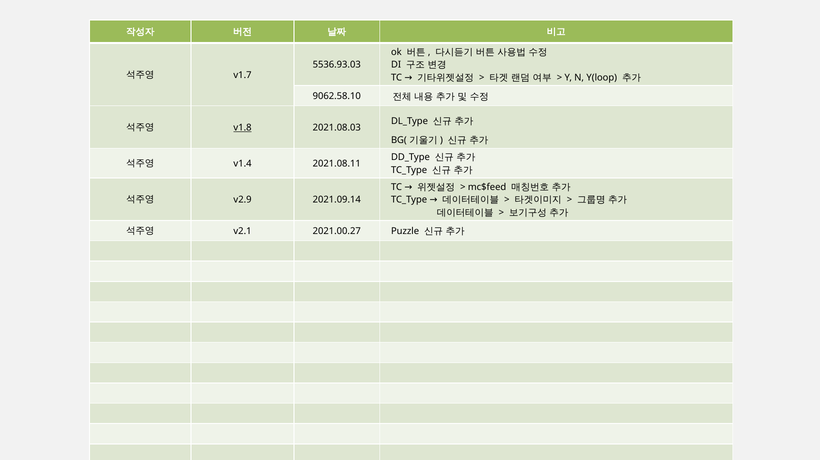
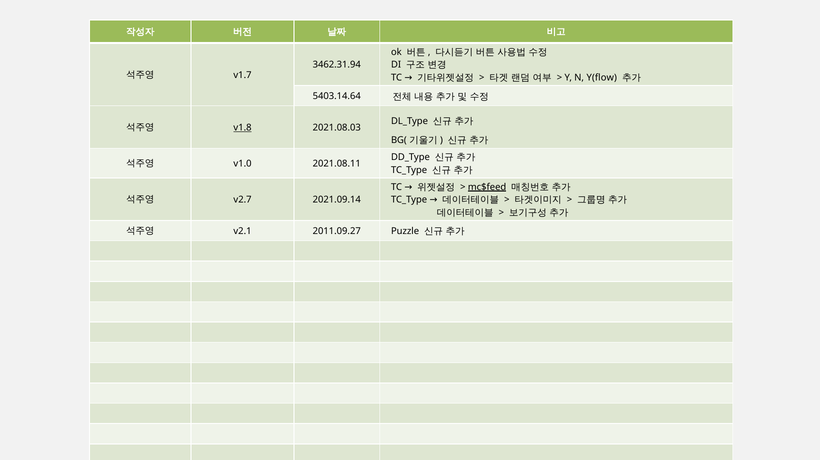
5536.93.03: 5536.93.03 -> 3462.31.94
Y(loop: Y(loop -> Y(flow
9062.58.10: 9062.58.10 -> 5403.14.64
v1.4: v1.4 -> v1.0
mc$feed underline: none -> present
v2.9: v2.9 -> v2.7
2021.00.27: 2021.00.27 -> 2011.09.27
